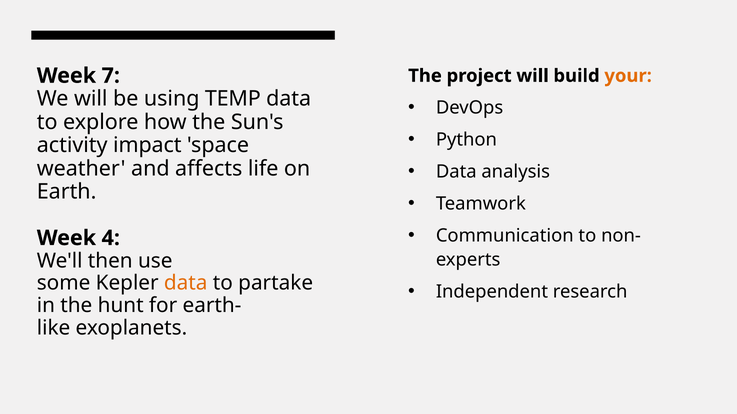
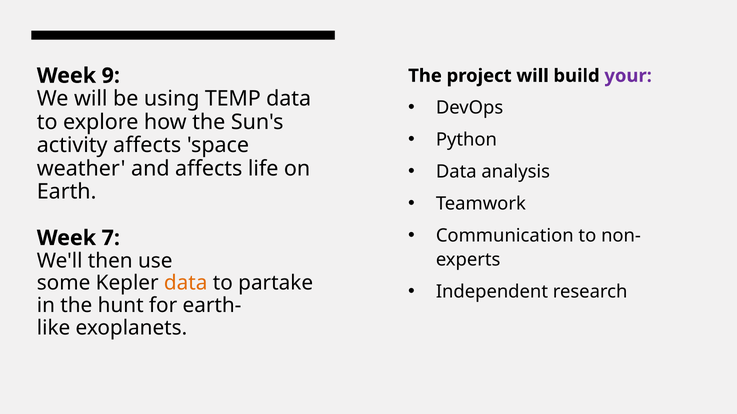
7: 7 -> 9
your colour: orange -> purple
activity impact: impact -> affects
4: 4 -> 7
